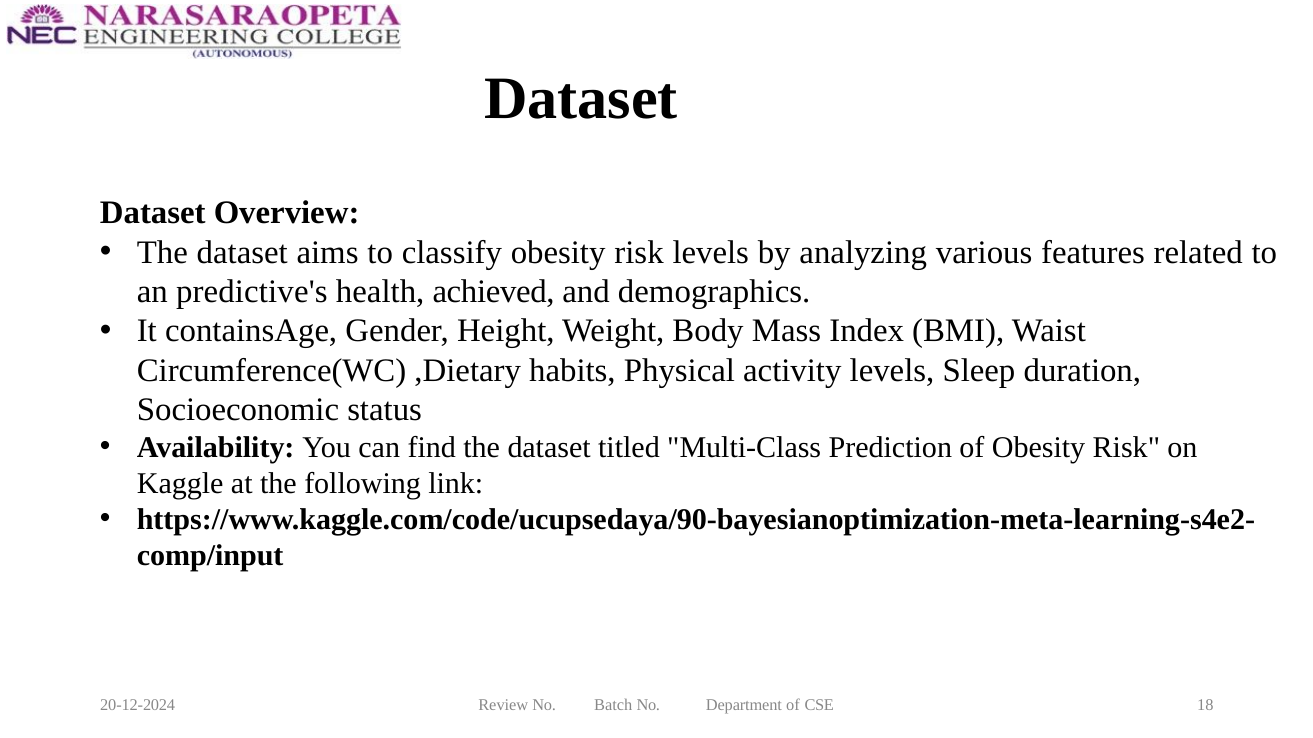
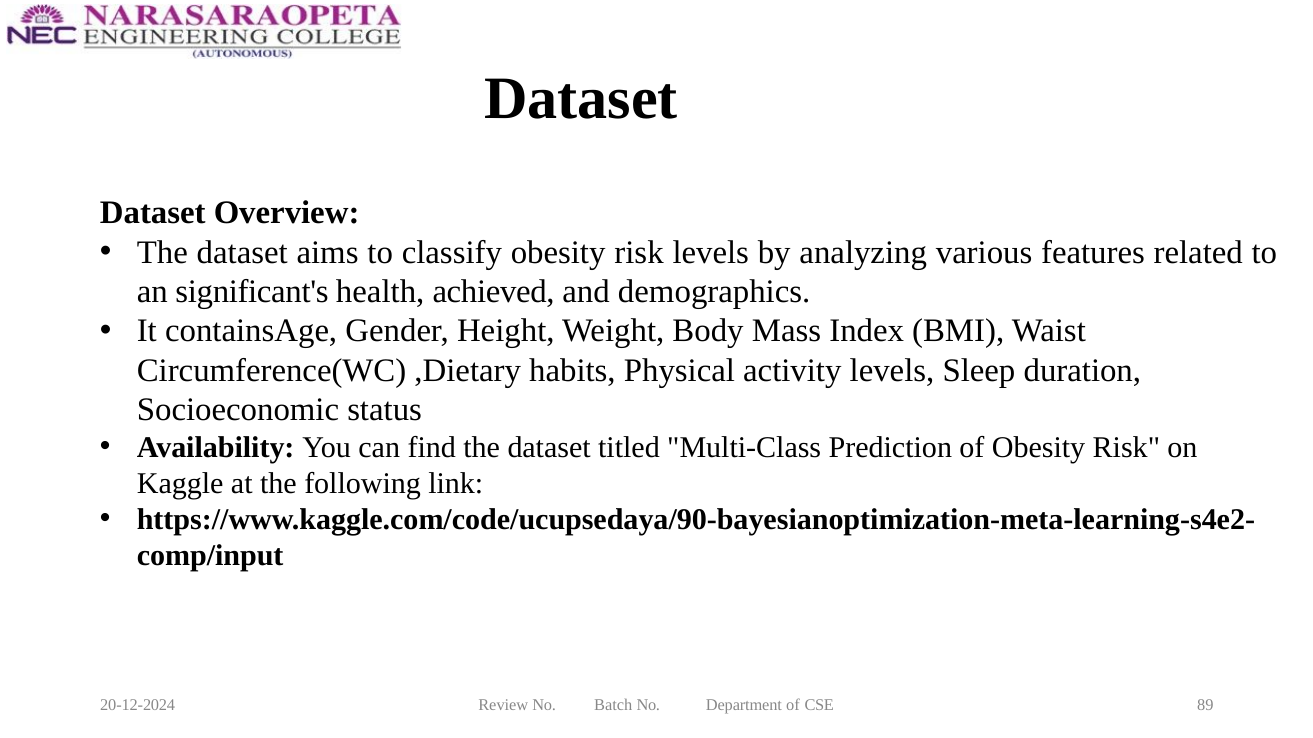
predictive's: predictive's -> significant's
18: 18 -> 89
